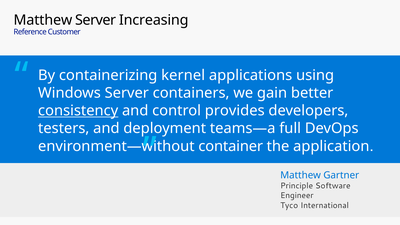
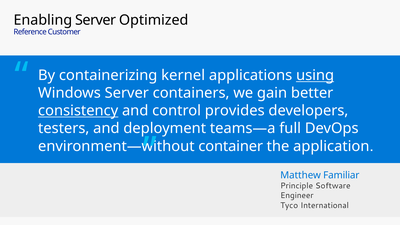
Matthew at (43, 20): Matthew -> Enabling
Increasing: Increasing -> Optimized
using underline: none -> present
Gartner: Gartner -> Familiar
